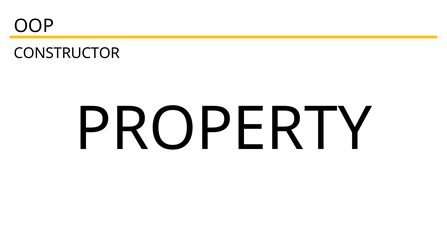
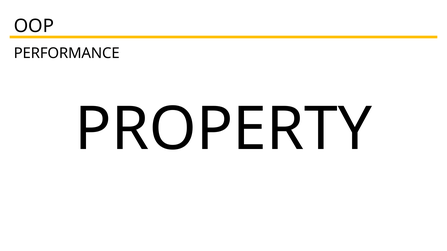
CONSTRUCTOR: CONSTRUCTOR -> PERFORMANCE
